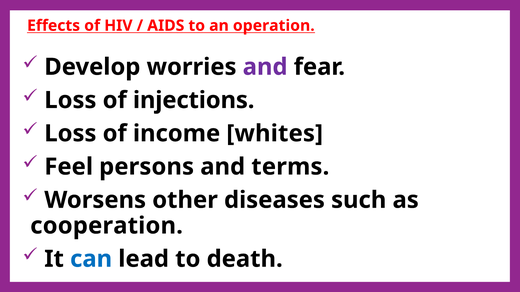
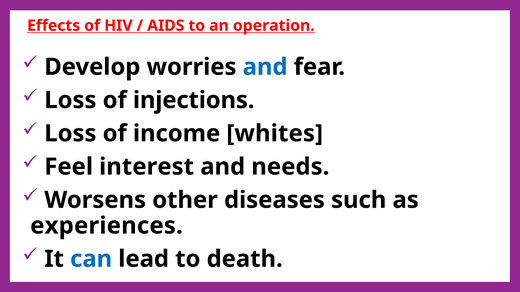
and at (265, 67) colour: purple -> blue
persons: persons -> interest
terms: terms -> needs
cooperation: cooperation -> experiences
